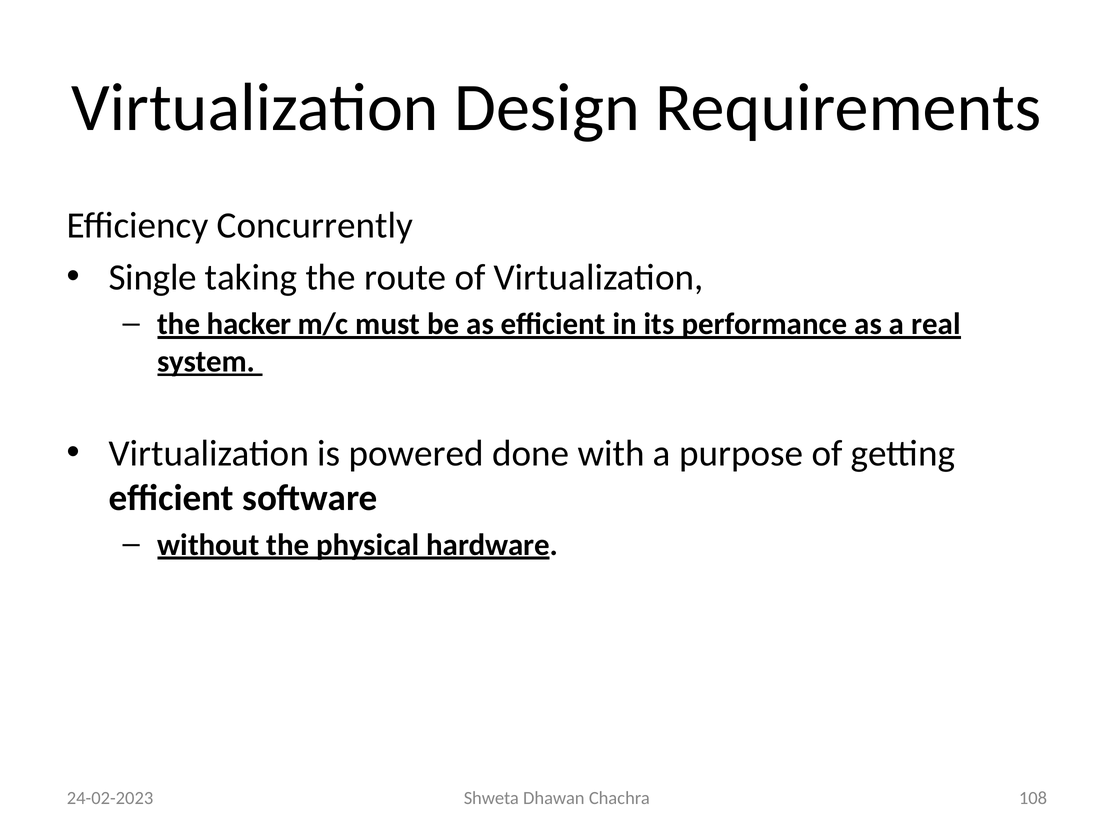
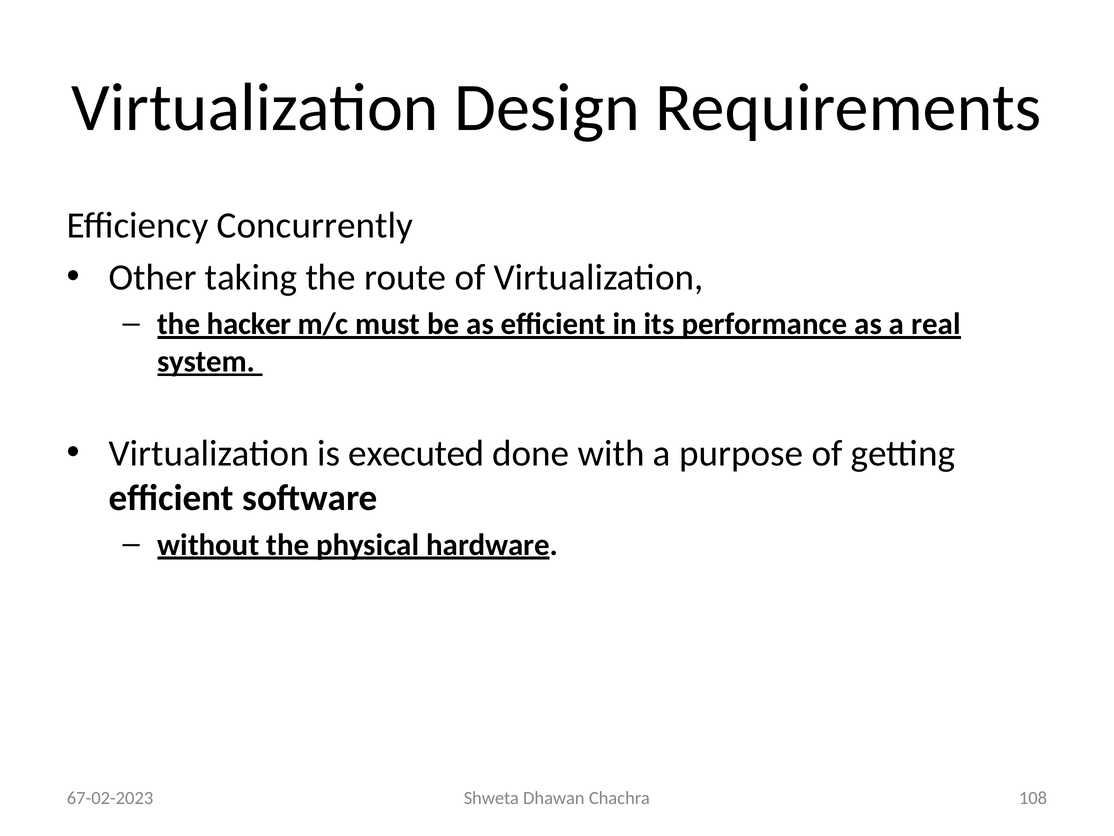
Single: Single -> Other
powered: powered -> executed
24-02-2023: 24-02-2023 -> 67-02-2023
